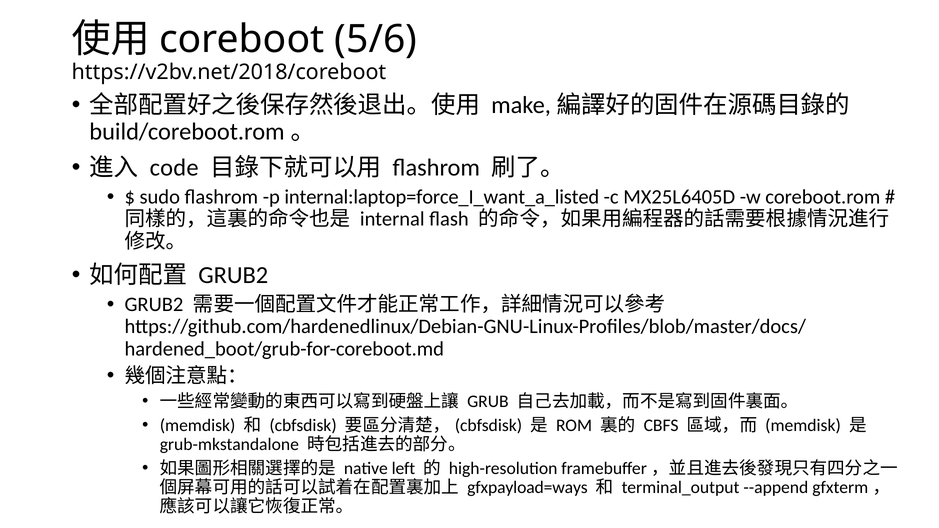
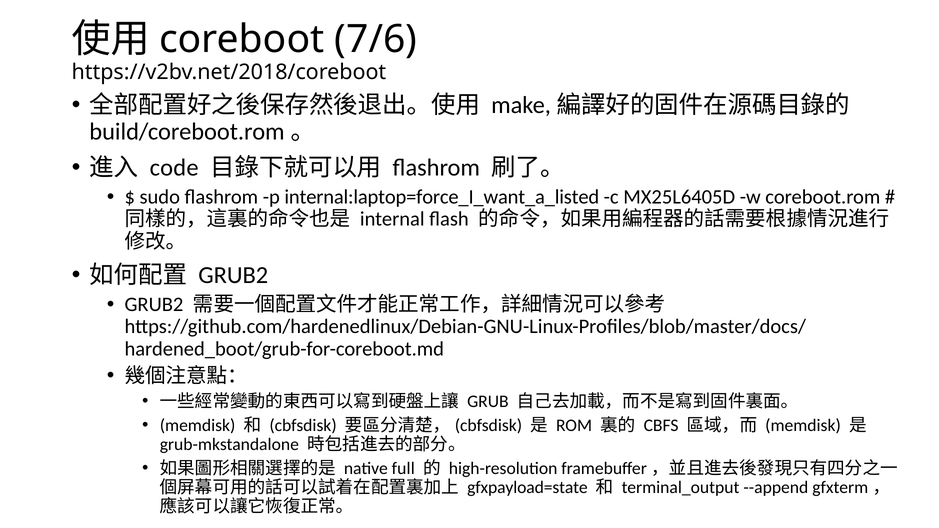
5/6: 5/6 -> 7/6
left: left -> full
gfxpayload=ways: gfxpayload=ways -> gfxpayload=state
